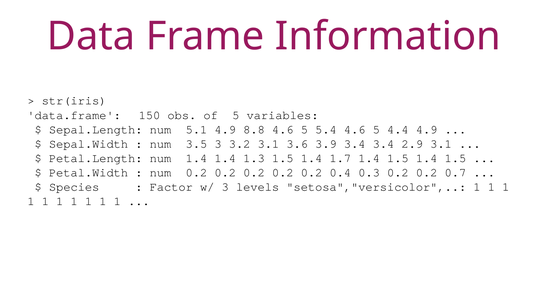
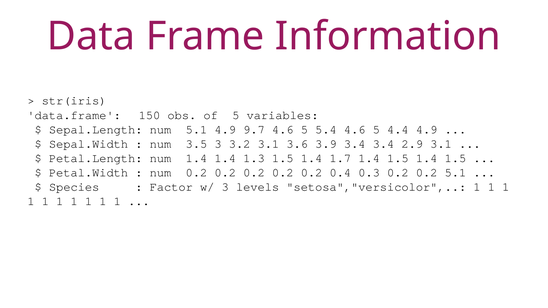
8.8: 8.8 -> 9.7
0.2 0.7: 0.7 -> 5.1
